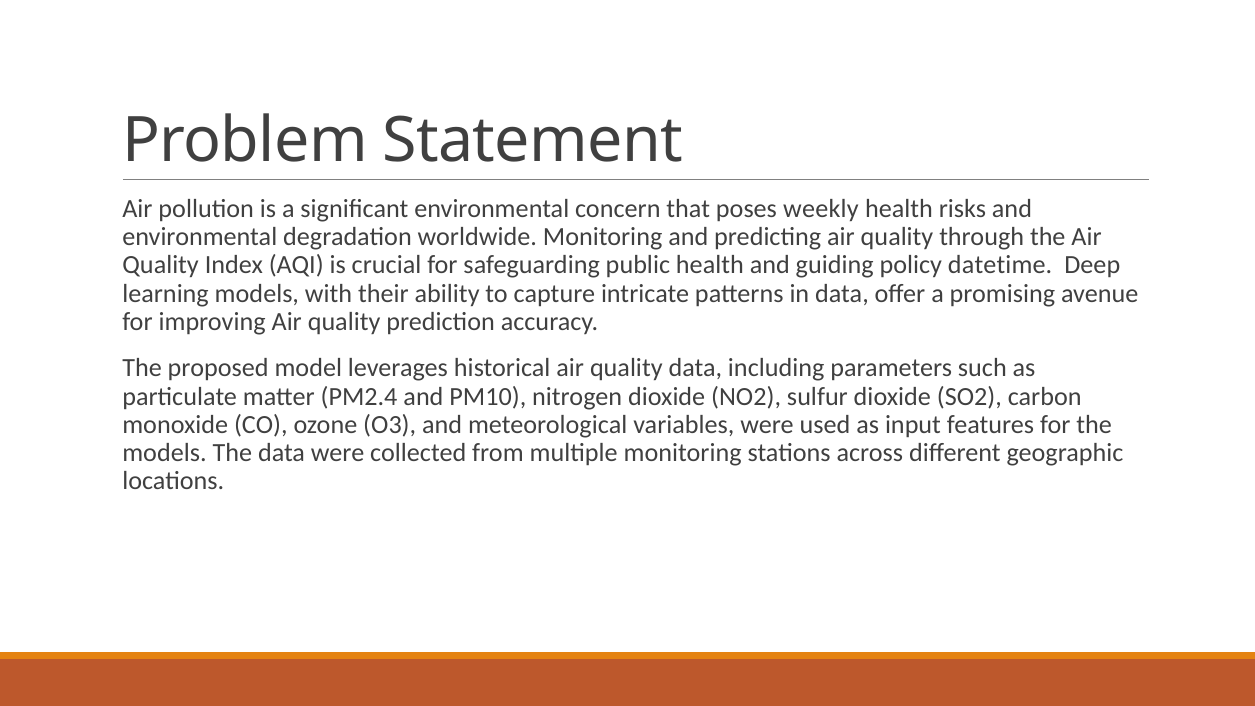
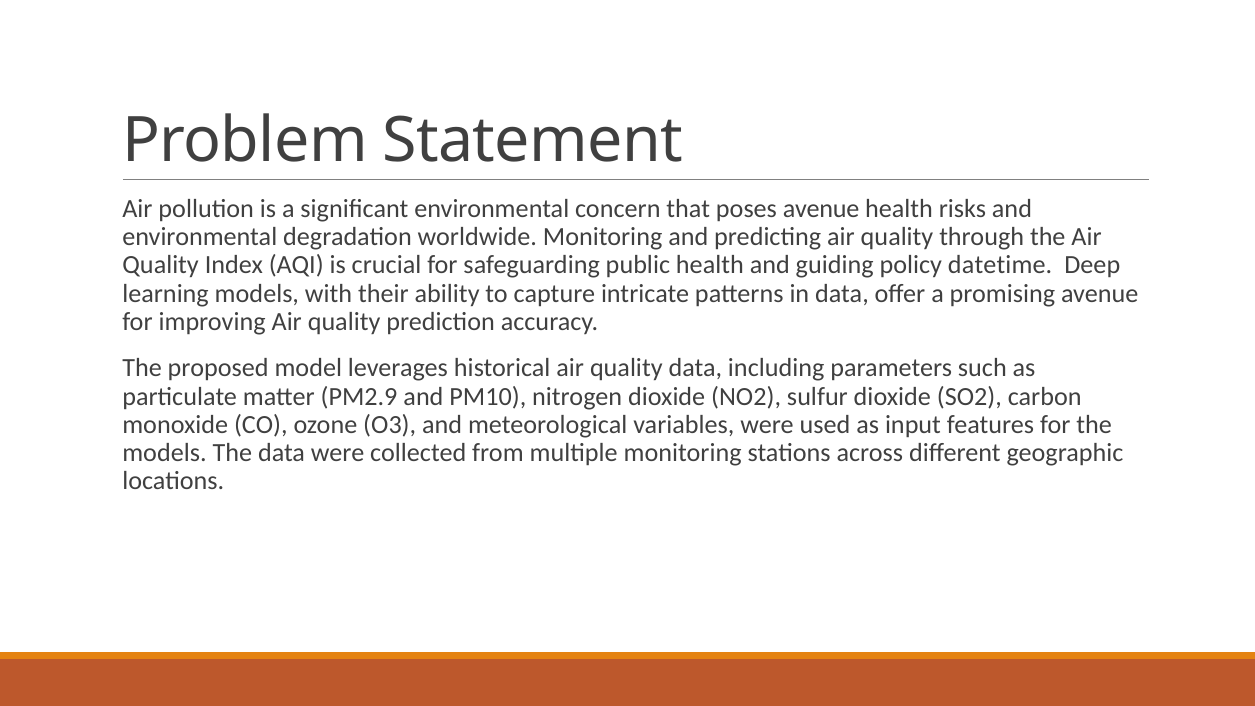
poses weekly: weekly -> avenue
PM2.4: PM2.4 -> PM2.9
